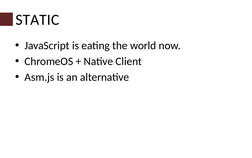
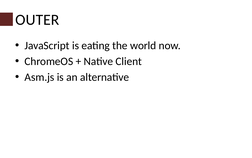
STATIC: STATIC -> OUTER
